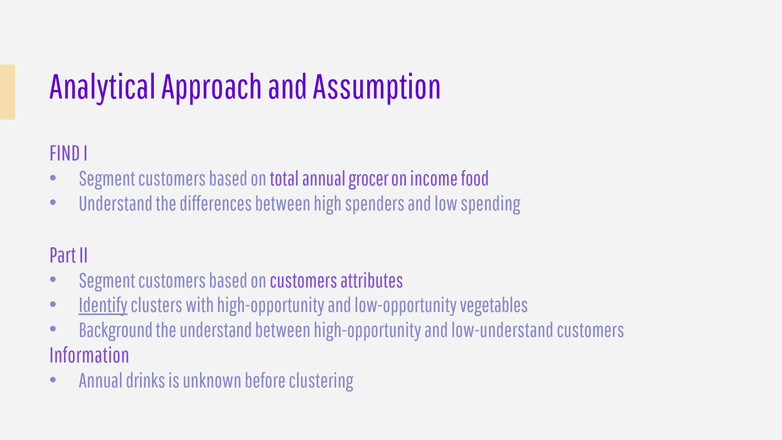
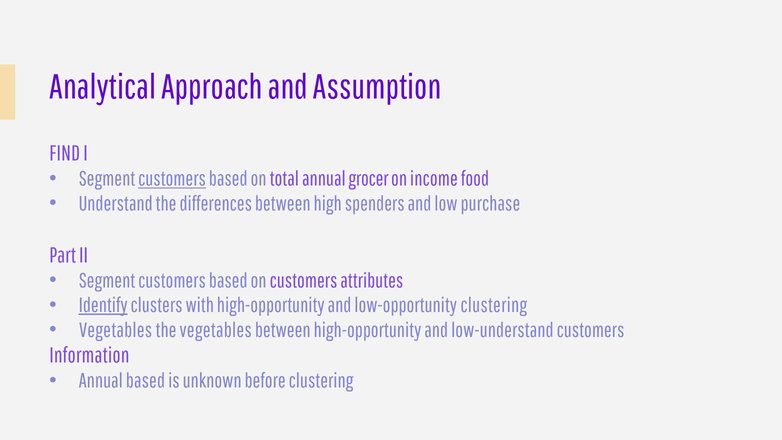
customers at (172, 179) underline: none -> present
spending: spending -> purchase
low-opportunity vegetables: vegetables -> clustering
Background at (116, 330): Background -> Vegetables
the understand: understand -> vegetables
Annual drinks: drinks -> based
